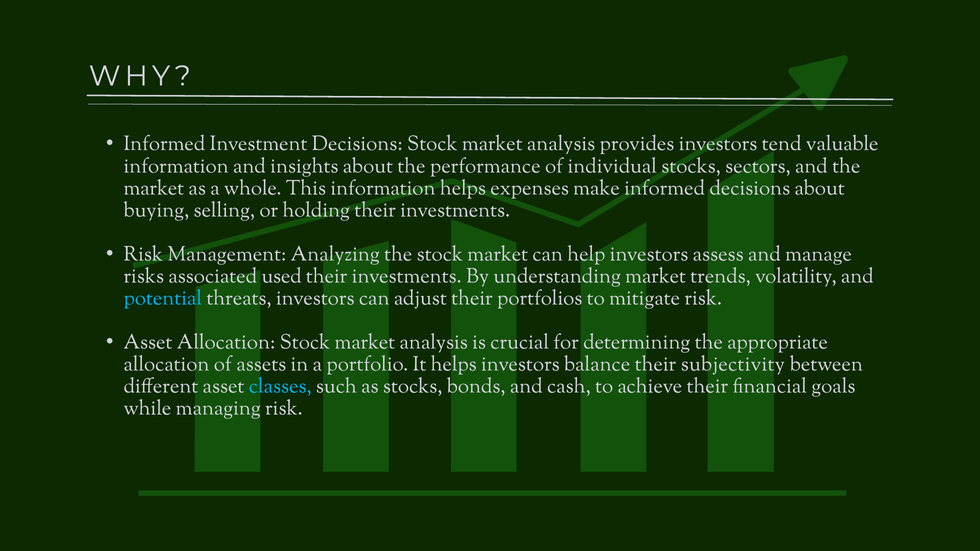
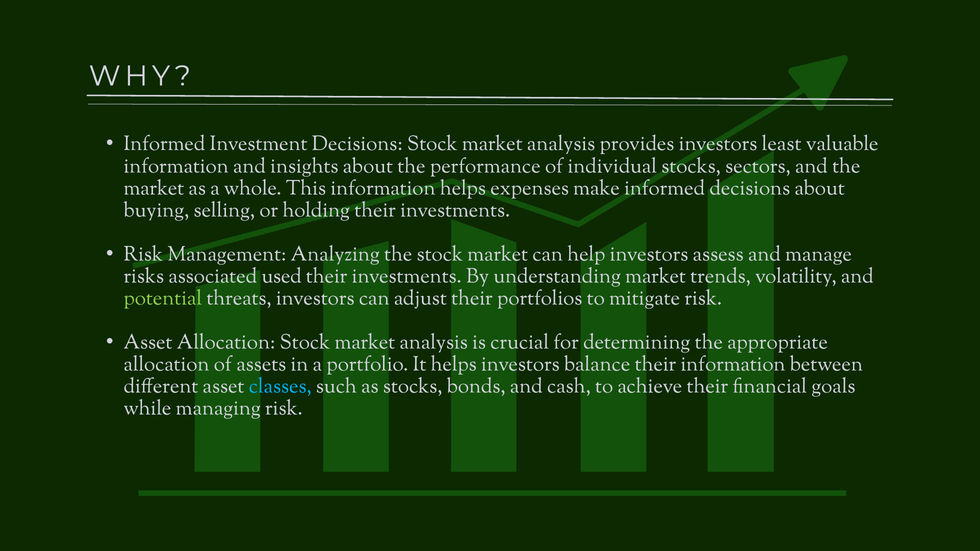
tend: tend -> least
potential colour: light blue -> light green
their subjectivity: subjectivity -> information
